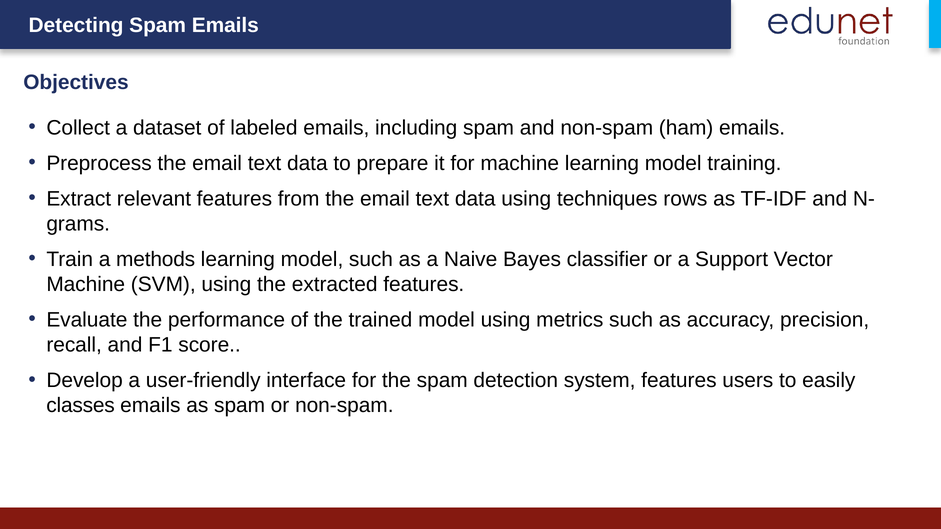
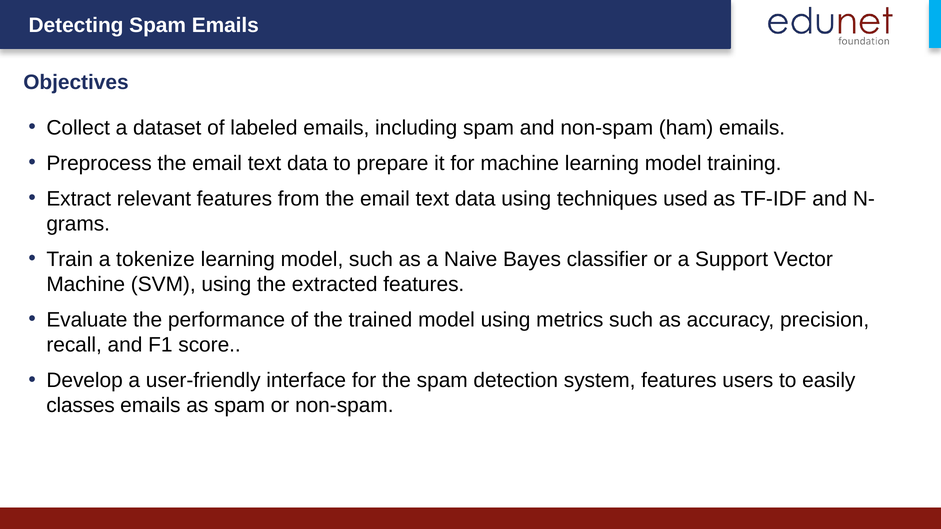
rows: rows -> used
methods: methods -> tokenize
